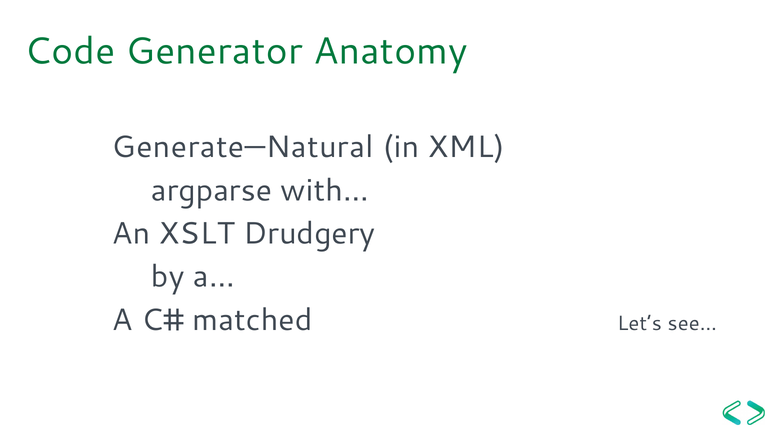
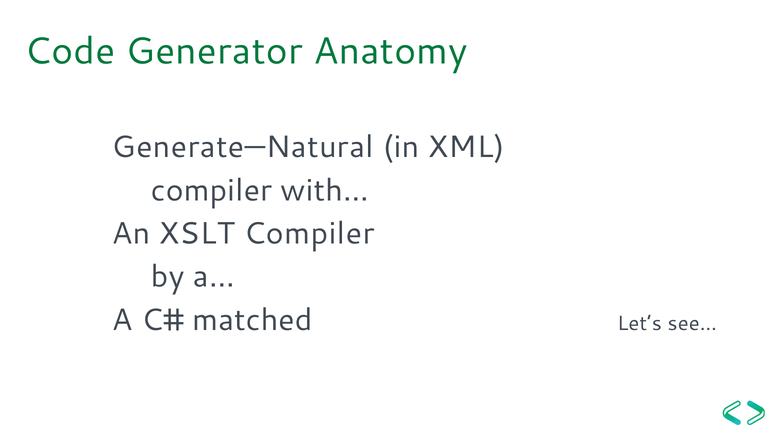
argparse at (212, 190): argparse -> compiler
XSLT Drudgery: Drudgery -> Compiler
